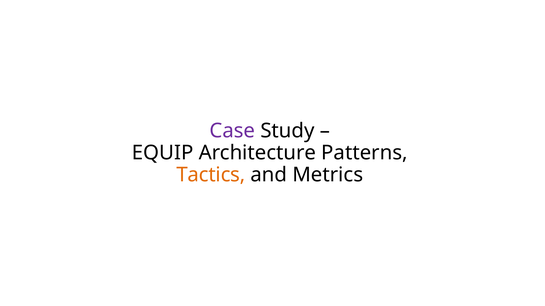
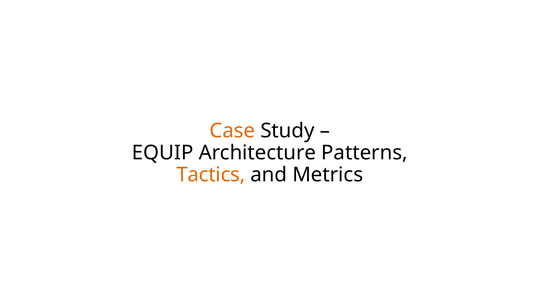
Case colour: purple -> orange
